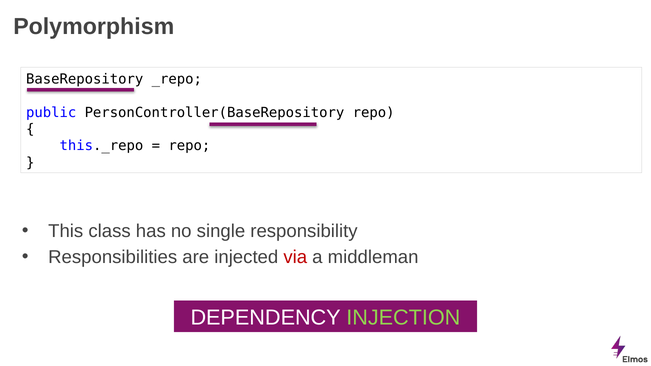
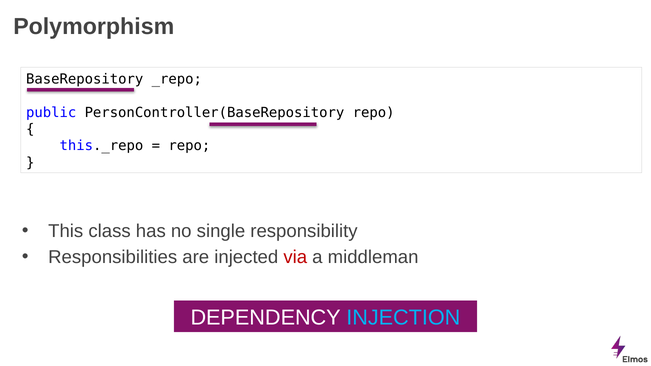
INJECTION colour: light green -> light blue
